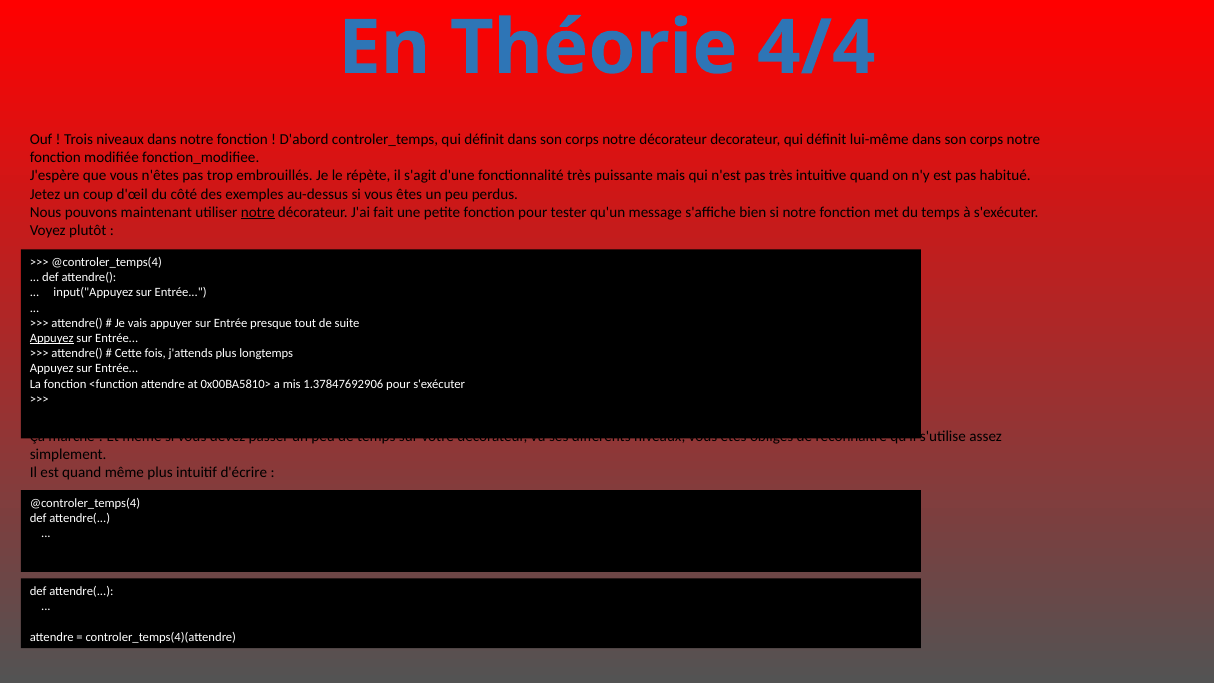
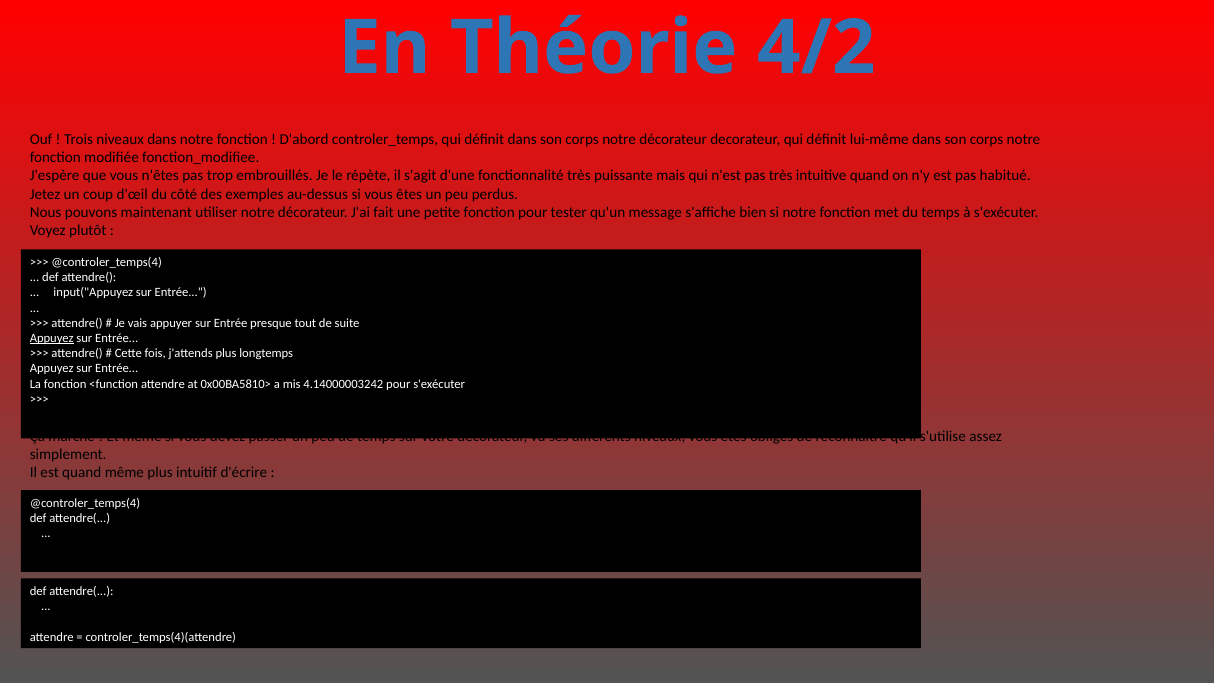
4/4: 4/4 -> 4/2
notre at (258, 212) underline: present -> none
1.37847692906: 1.37847692906 -> 4.14000003242
